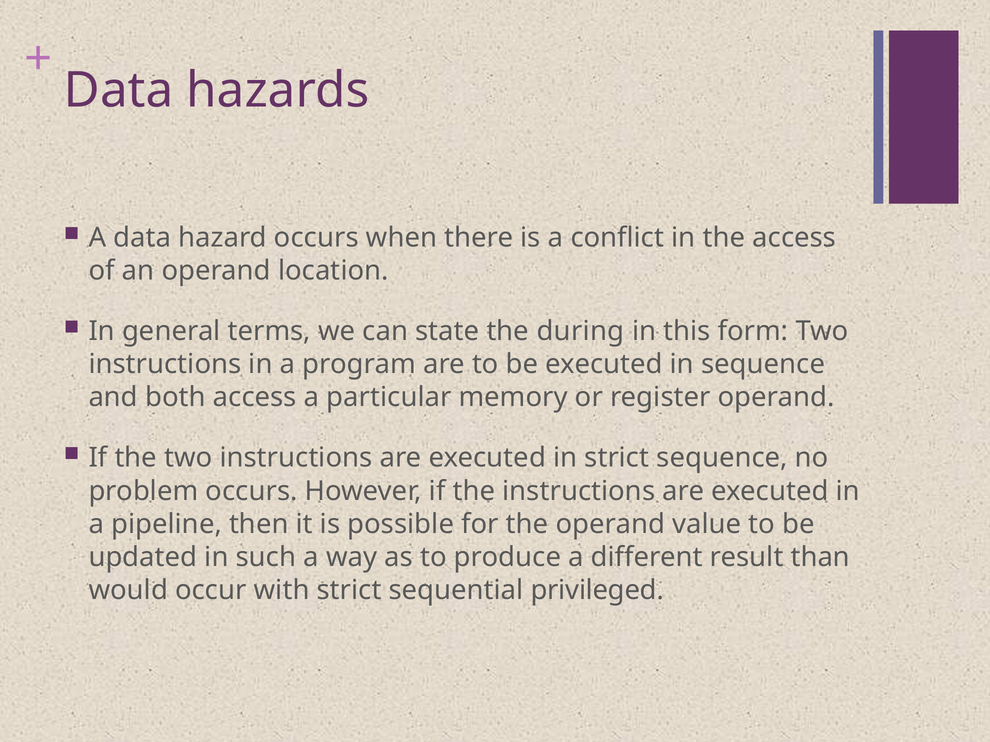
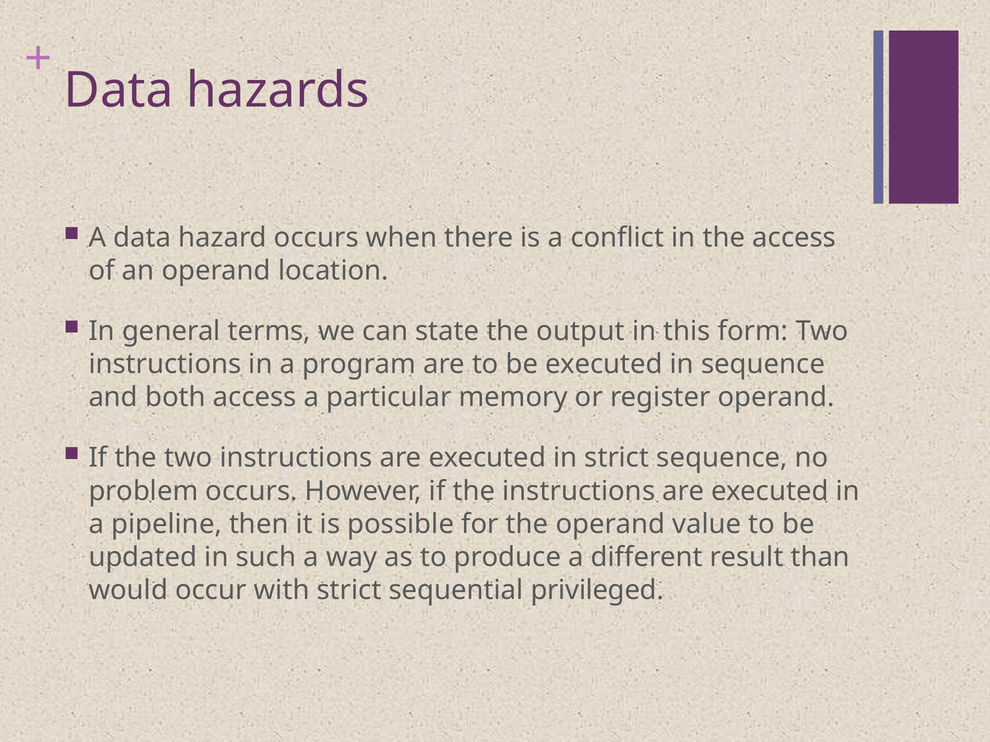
during: during -> output
